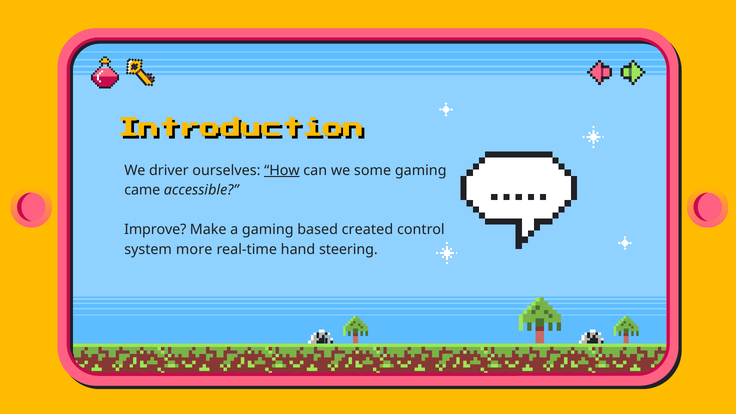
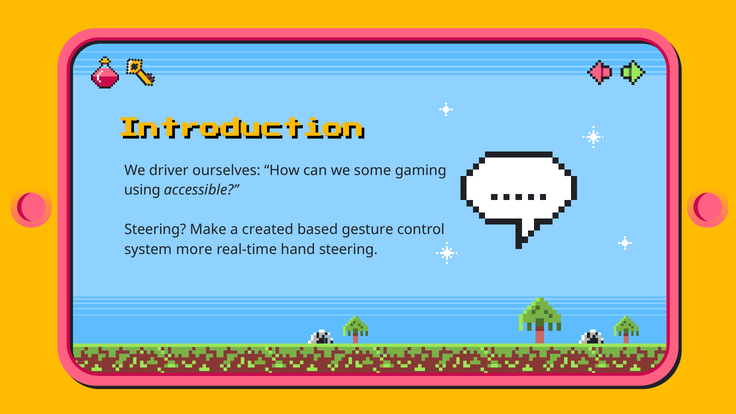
How underline: present -> none
came: came -> using
Improve at (155, 230): Improve -> Steering
a gaming: gaming -> created
created: created -> gesture
